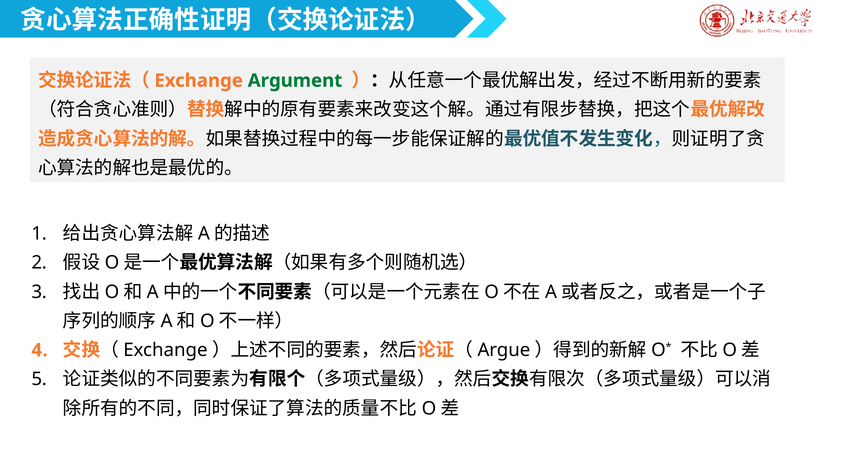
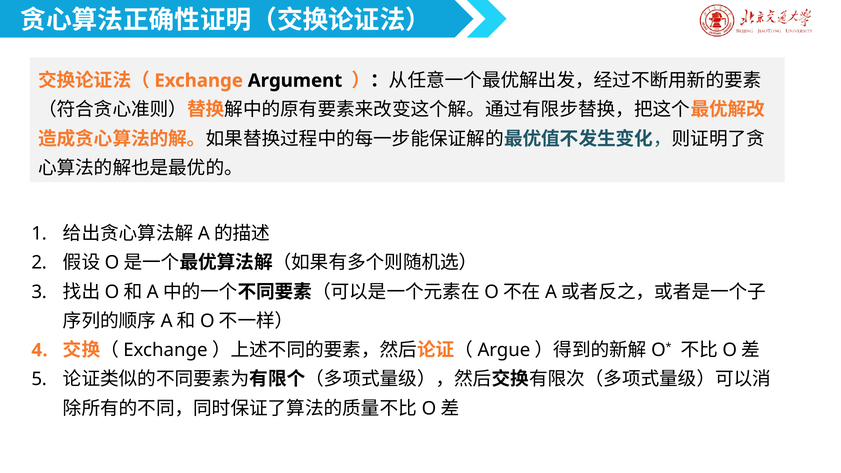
Argument colour: green -> black
